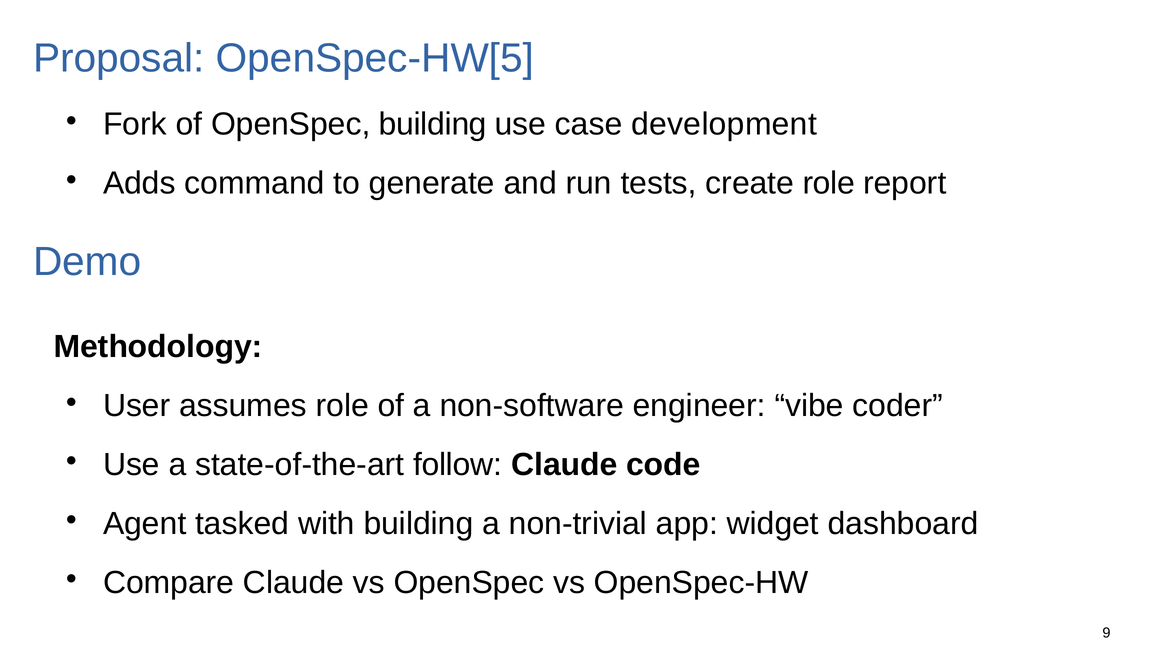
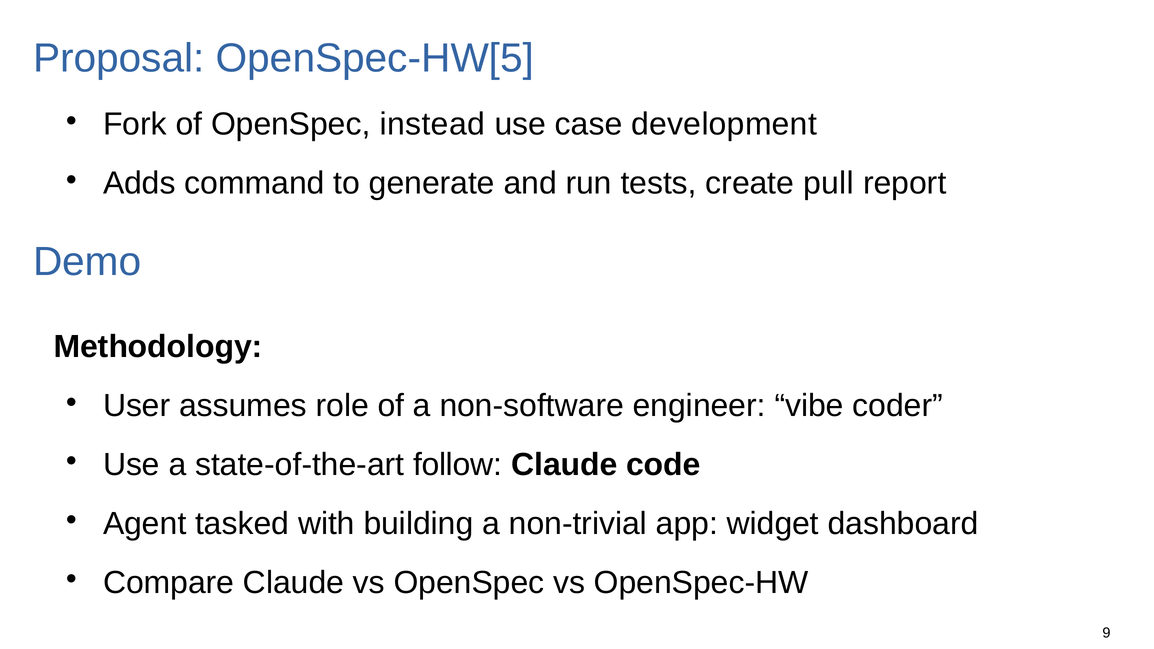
OpenSpec building: building -> instead
create role: role -> pull
